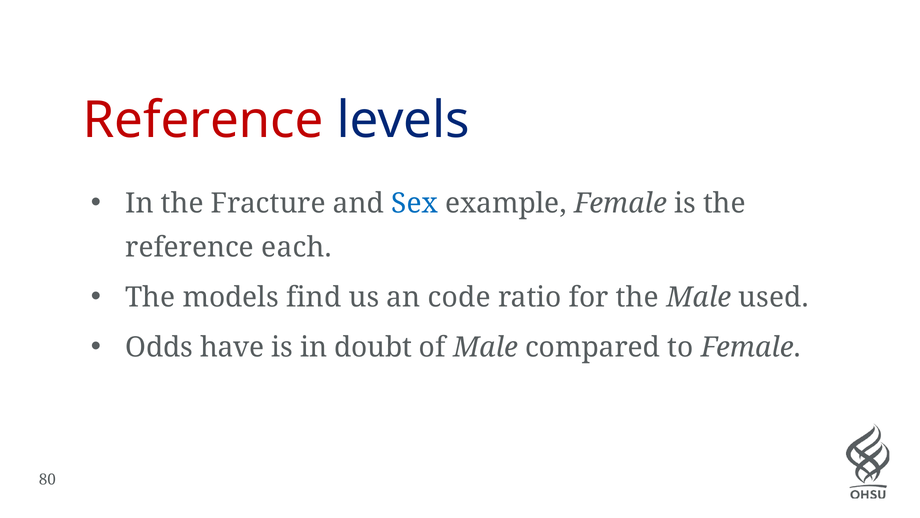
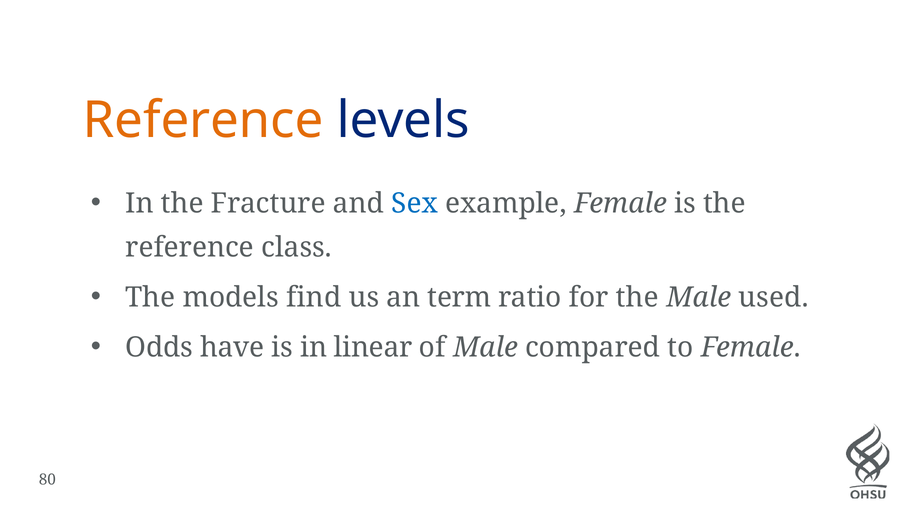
Reference at (203, 120) colour: red -> orange
each: each -> class
code: code -> term
doubt: doubt -> linear
